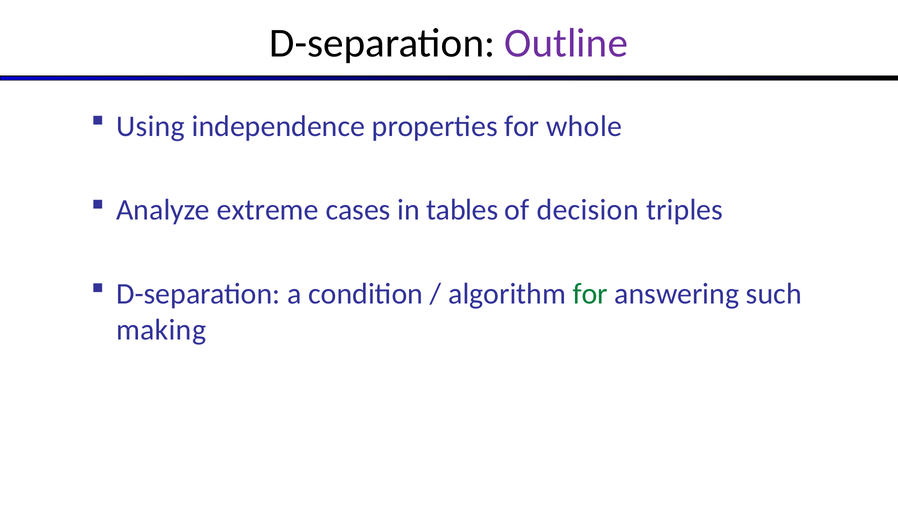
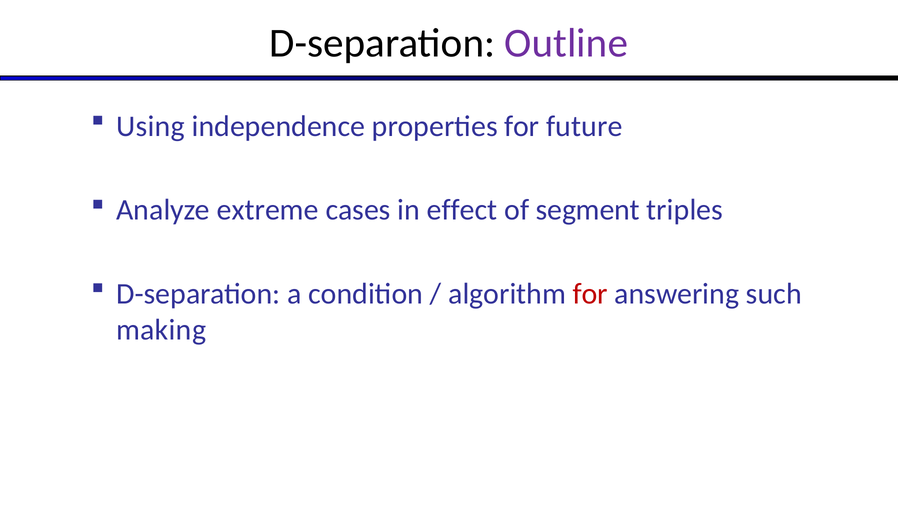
whole: whole -> future
tables: tables -> effect
decision: decision -> segment
for at (590, 294) colour: green -> red
